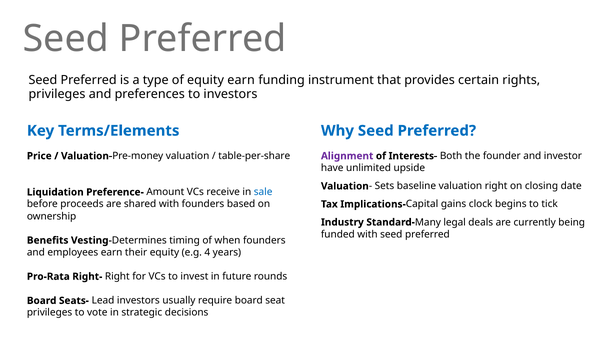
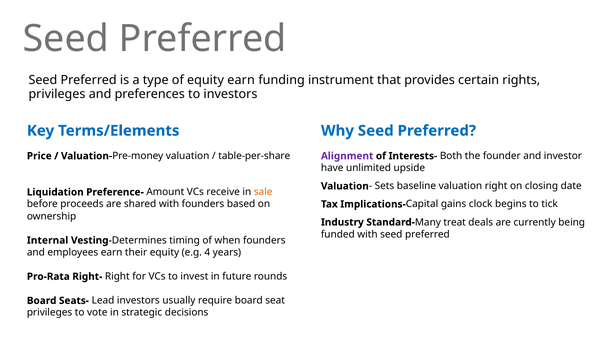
sale colour: blue -> orange
legal: legal -> treat
Benefits: Benefits -> Internal
